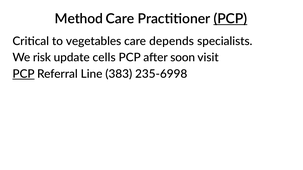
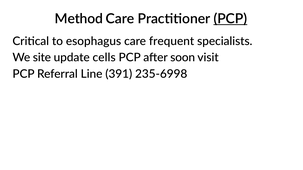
vegetables: vegetables -> esophagus
depends: depends -> frequent
risk: risk -> site
PCP at (23, 74) underline: present -> none
383: 383 -> 391
